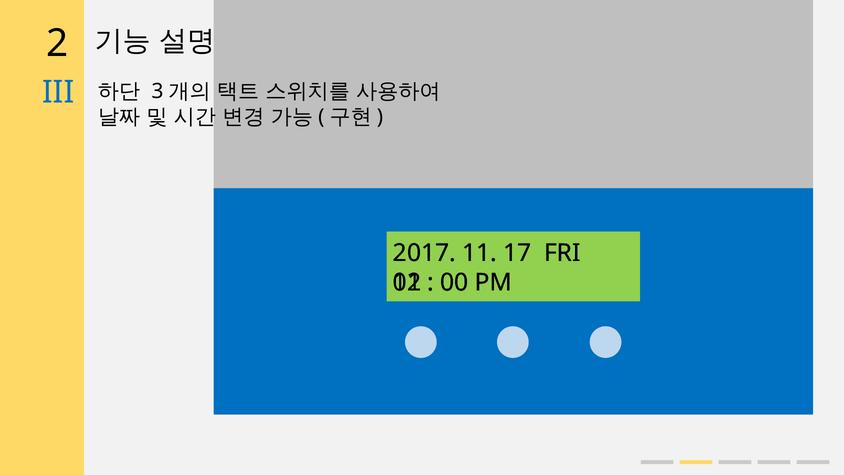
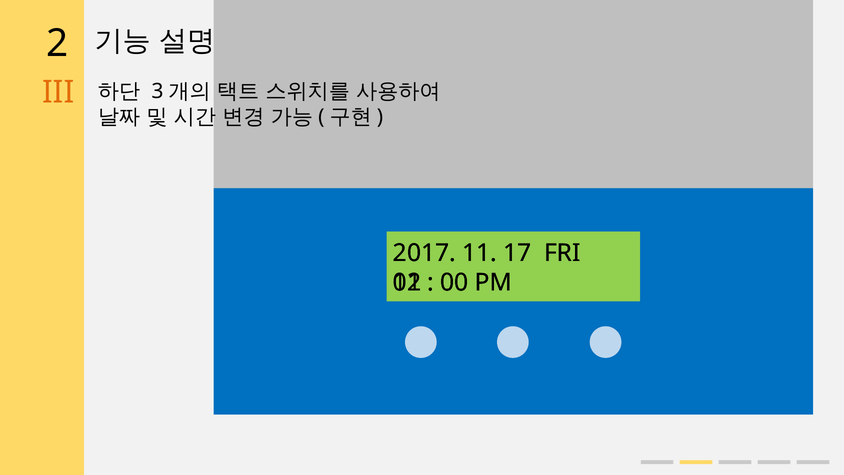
III colour: blue -> orange
